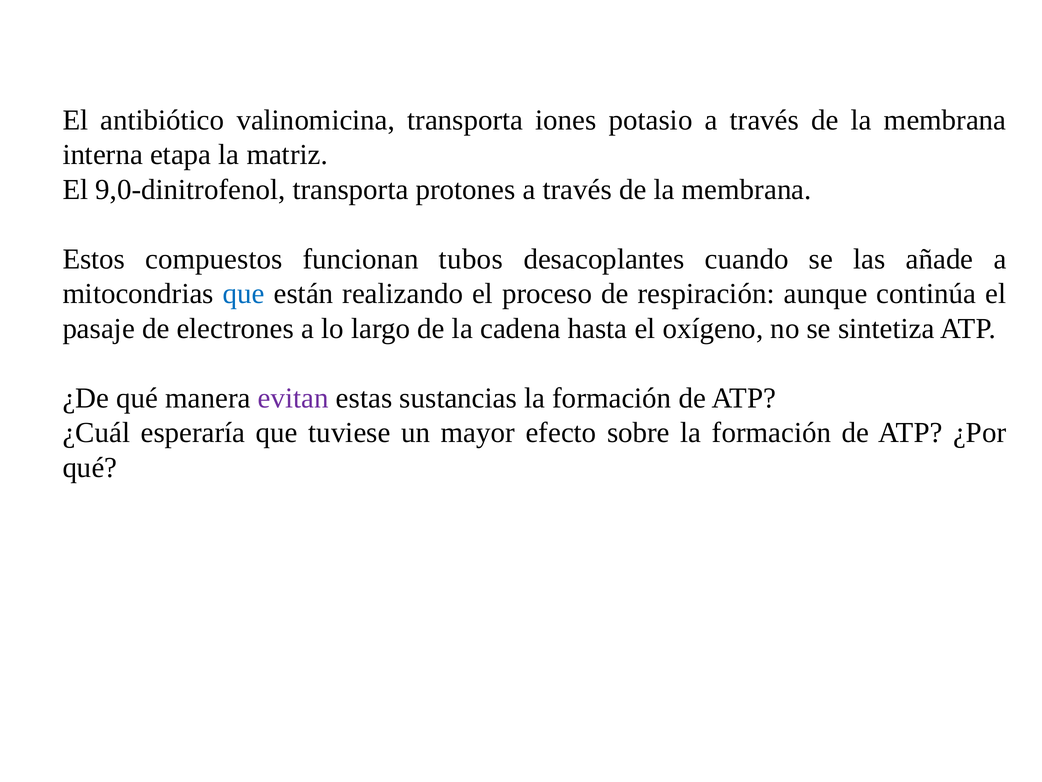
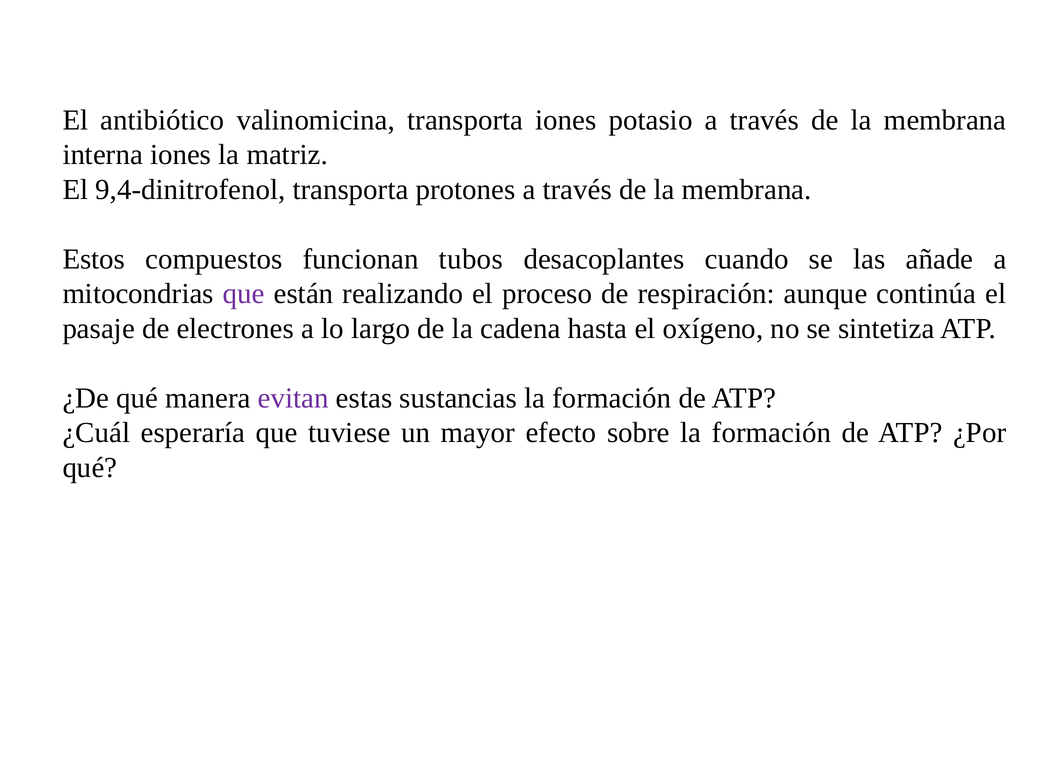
interna etapa: etapa -> iones
9,0-dinitrofenol: 9,0-dinitrofenol -> 9,4-dinitrofenol
que at (244, 294) colour: blue -> purple
